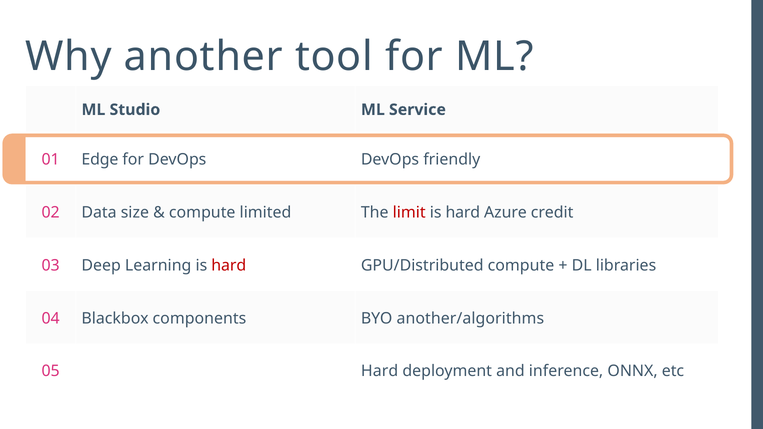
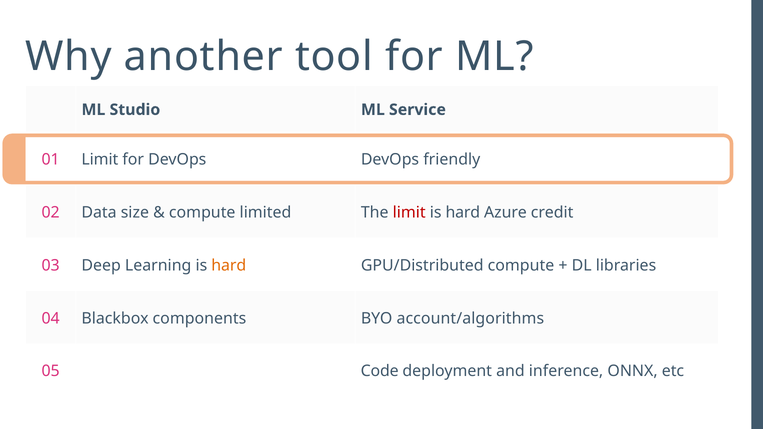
01 Edge: Edge -> Limit
hard at (229, 265) colour: red -> orange
another/algorithms: another/algorithms -> account/algorithms
05 Hard: Hard -> Code
